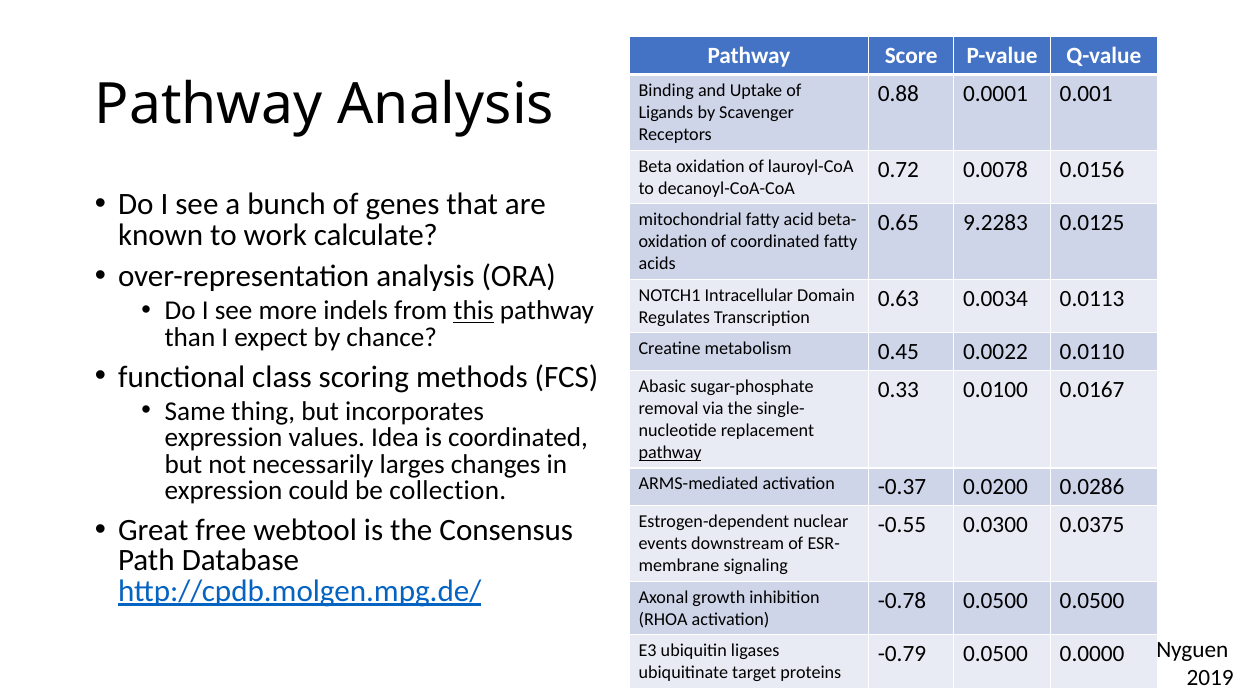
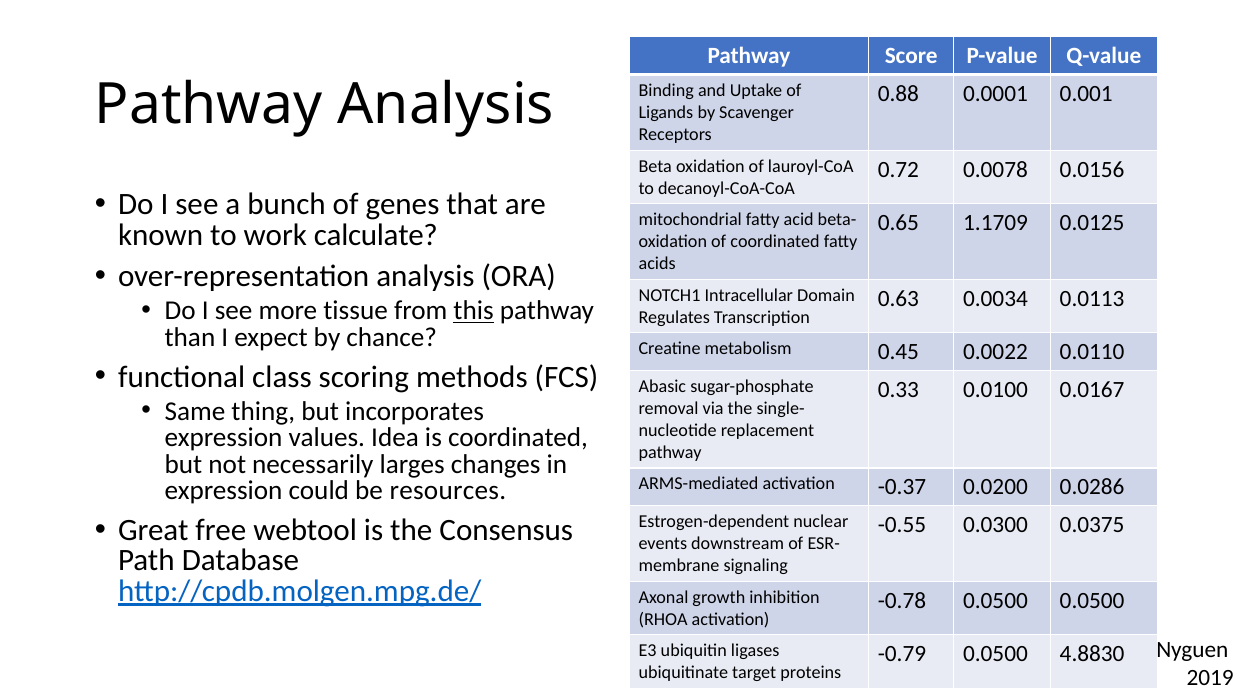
9.2283: 9.2283 -> 1.1709
indels: indels -> tissue
pathway at (670, 453) underline: present -> none
collection: collection -> resources
0.0000: 0.0000 -> 4.8830
